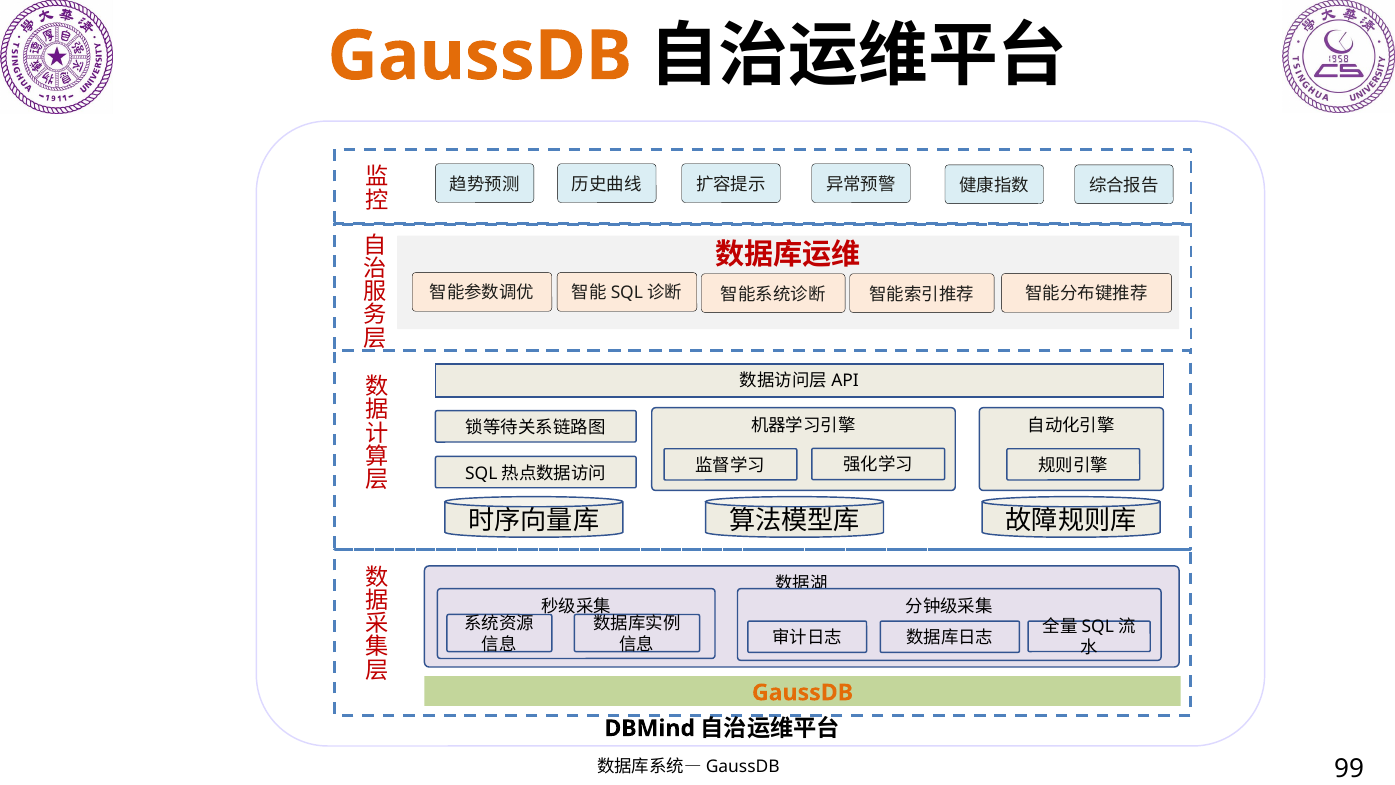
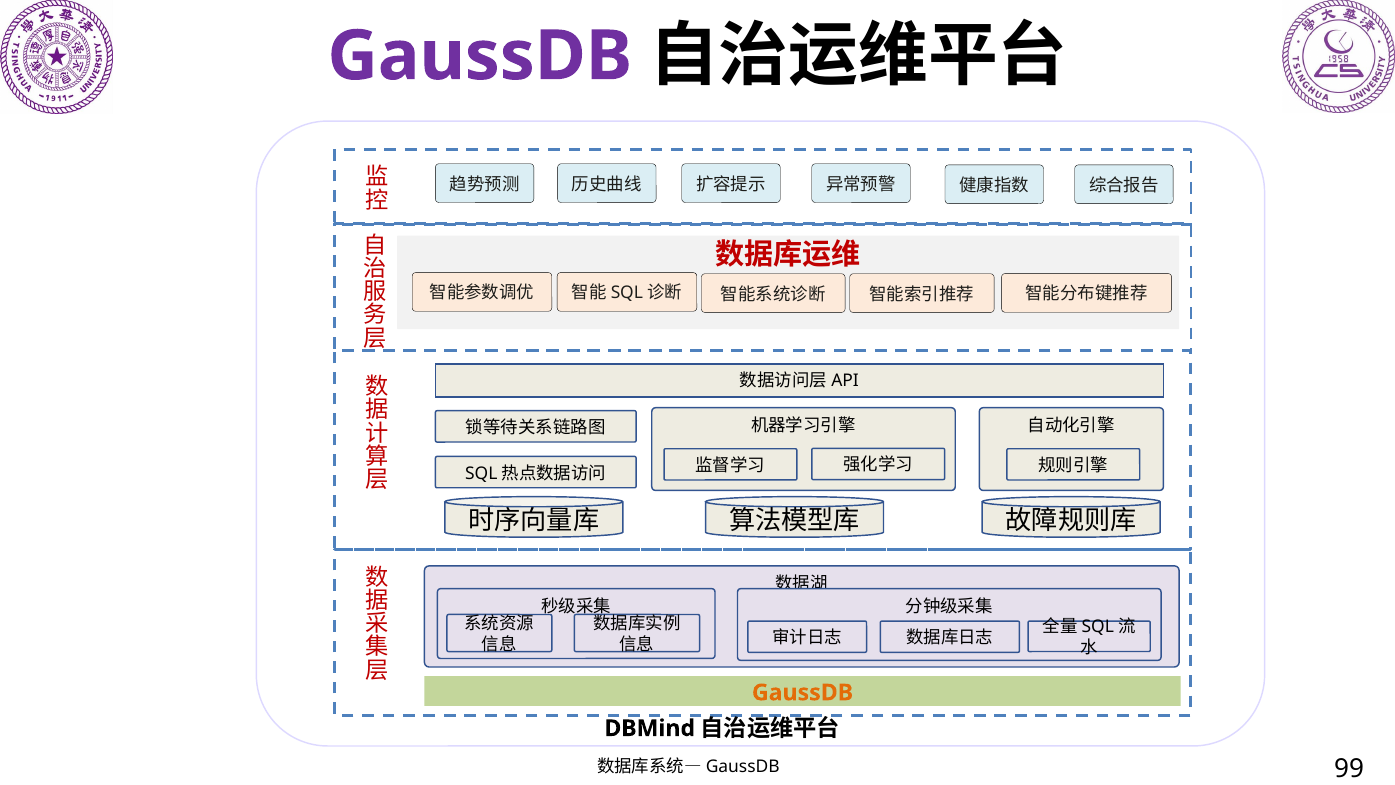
GaussDB at (480, 56) colour: orange -> purple
